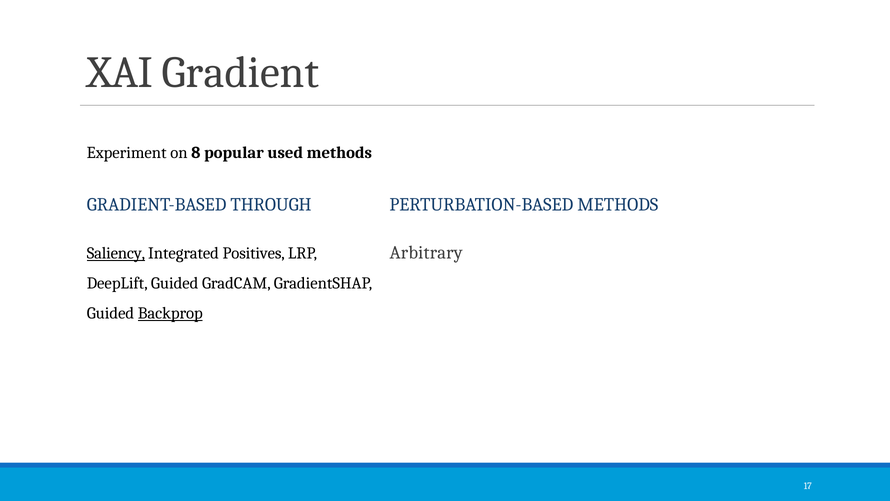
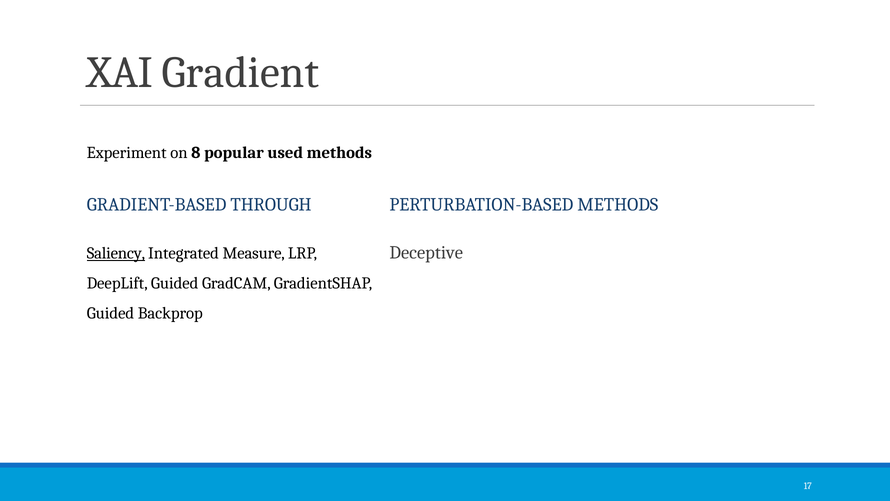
Arbitrary: Arbitrary -> Deceptive
Positives: Positives -> Measure
Backprop underline: present -> none
